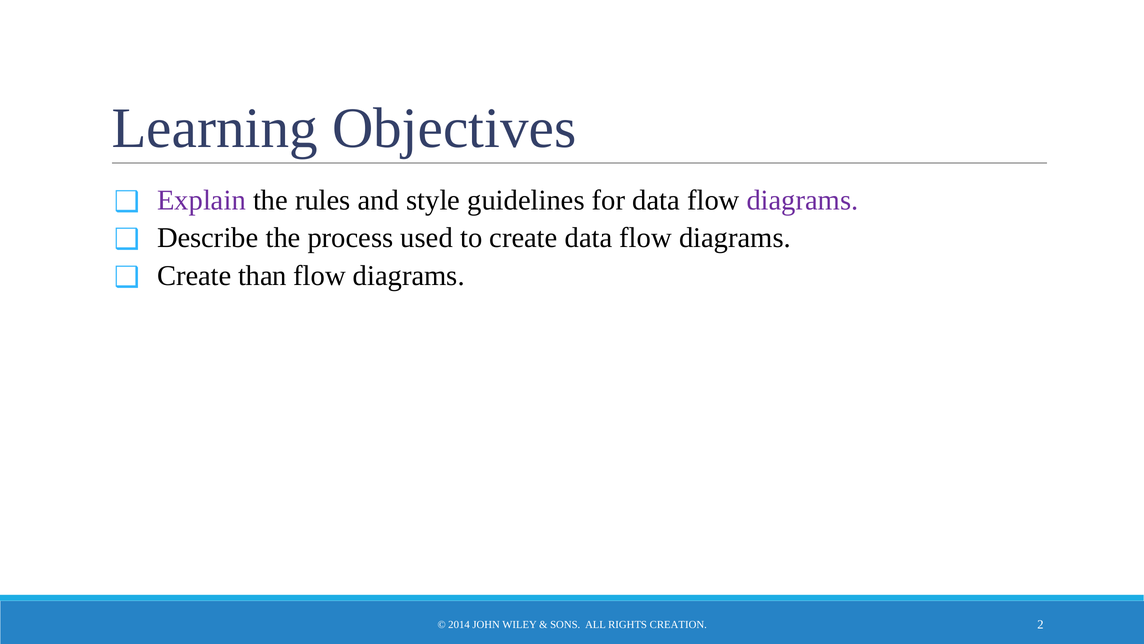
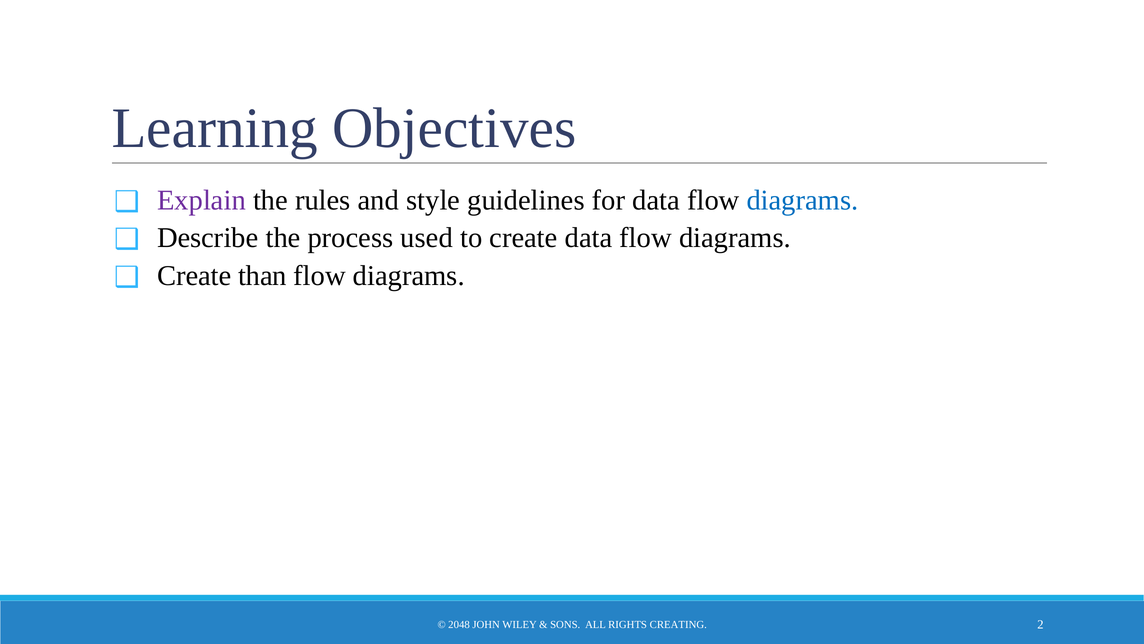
diagrams at (803, 200) colour: purple -> blue
2014: 2014 -> 2048
CREATION: CREATION -> CREATING
